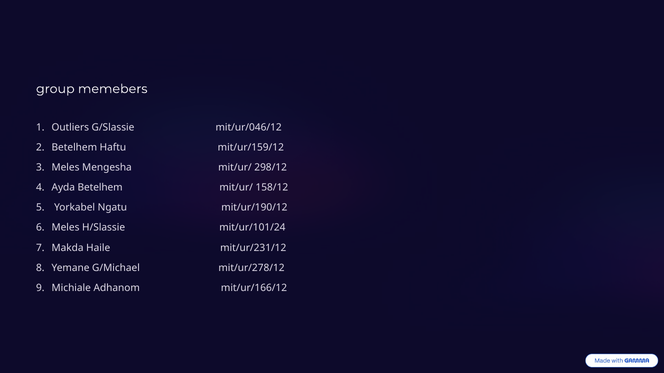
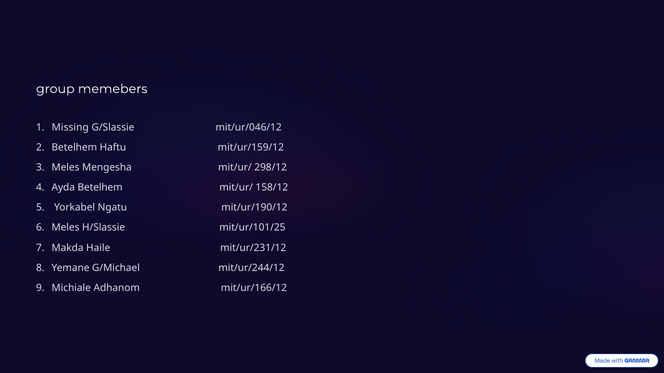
Outliers: Outliers -> Missing
mit/ur/101/24: mit/ur/101/24 -> mit/ur/101/25
mit/ur/278/12: mit/ur/278/12 -> mit/ur/244/12
